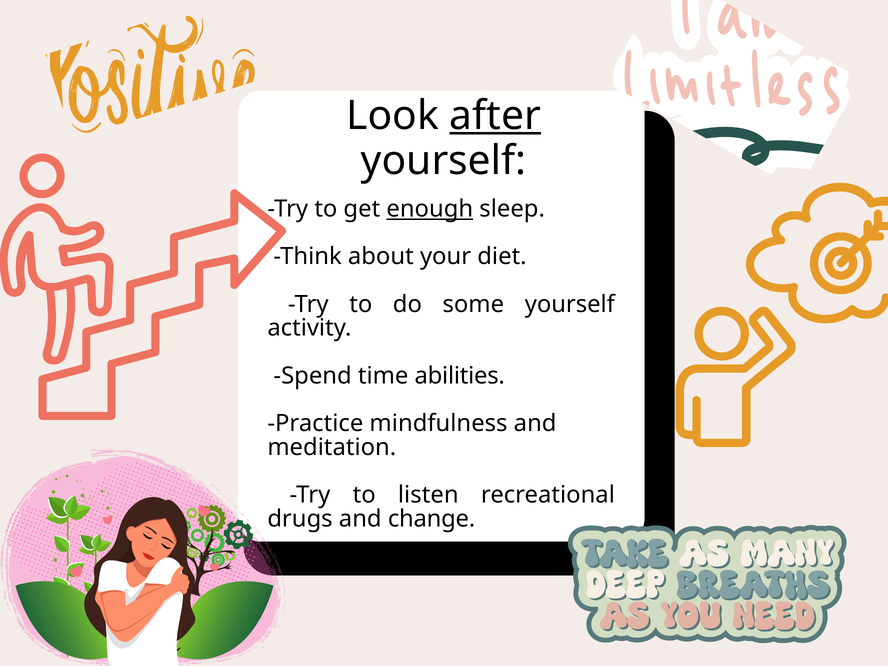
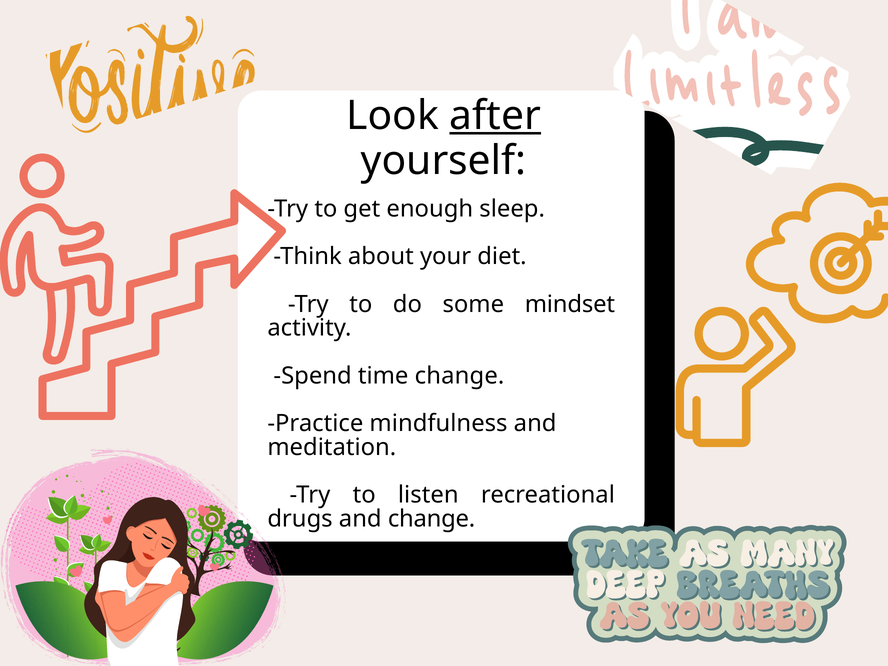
enough underline: present -> none
some yourself: yourself -> mindset
time abilities: abilities -> change
